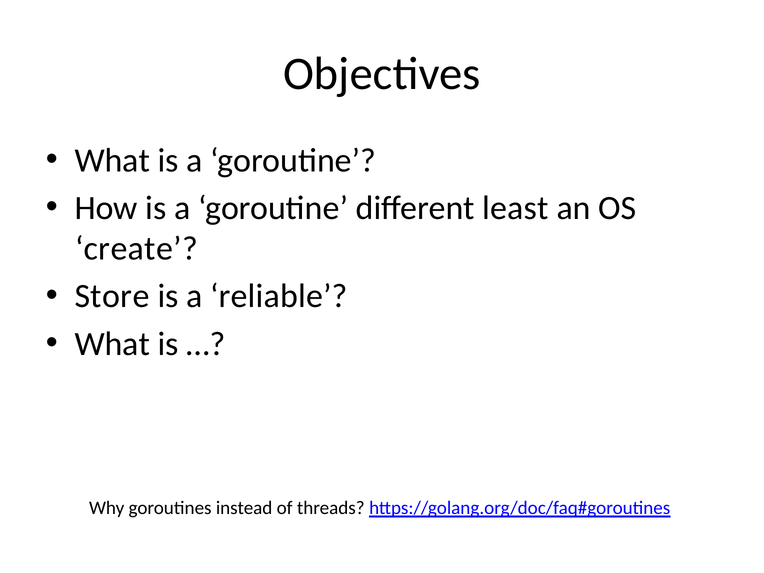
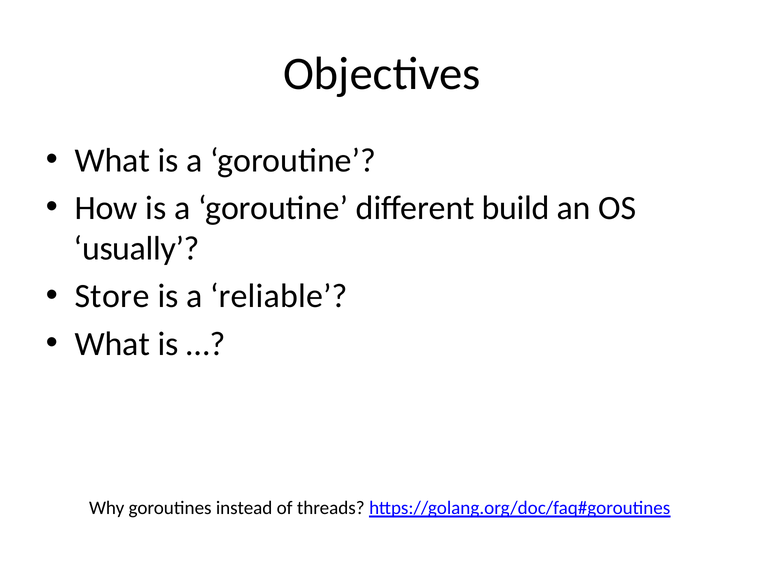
least: least -> build
create: create -> usually
